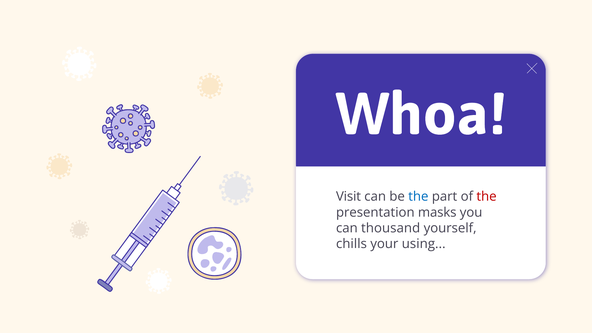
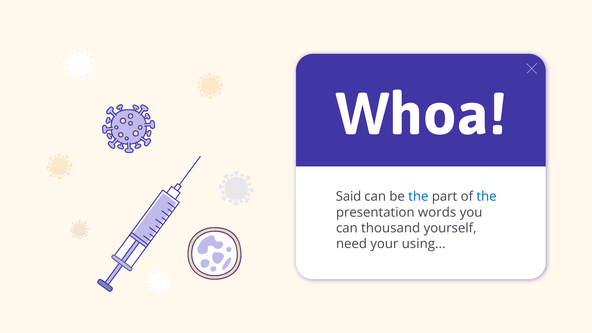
Visit: Visit -> Said
the at (487, 197) colour: red -> blue
masks: masks -> words
chills: chills -> need
